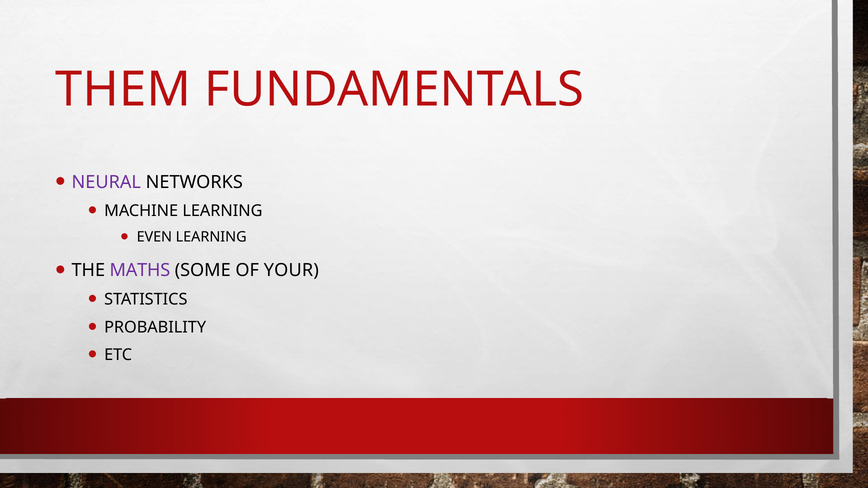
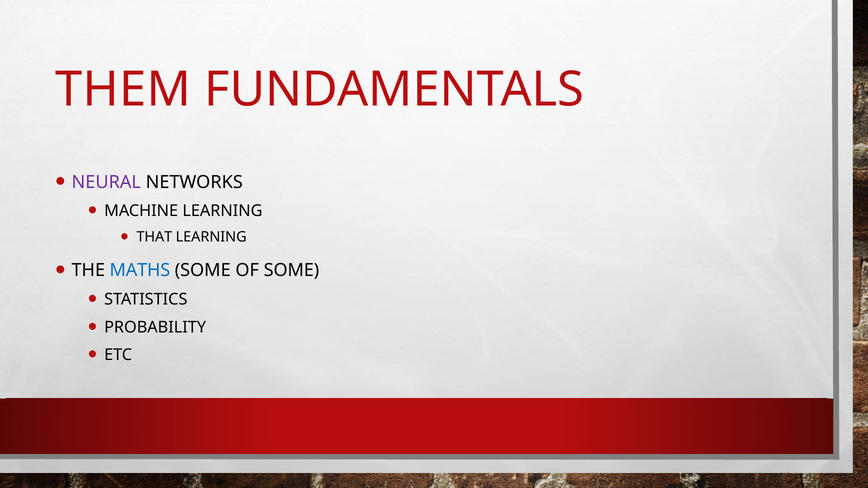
EVEN: EVEN -> THAT
MATHS colour: purple -> blue
OF YOUR: YOUR -> SOME
